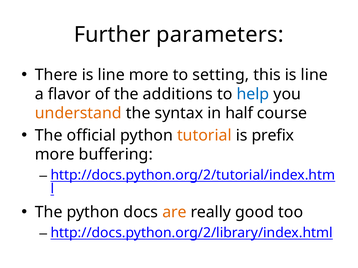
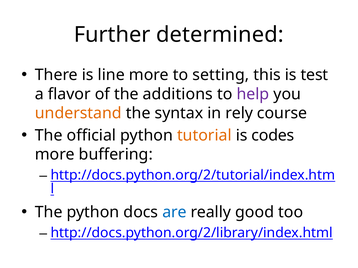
parameters: parameters -> determined
this is line: line -> test
help colour: blue -> purple
half: half -> rely
prefix: prefix -> codes
are colour: orange -> blue
